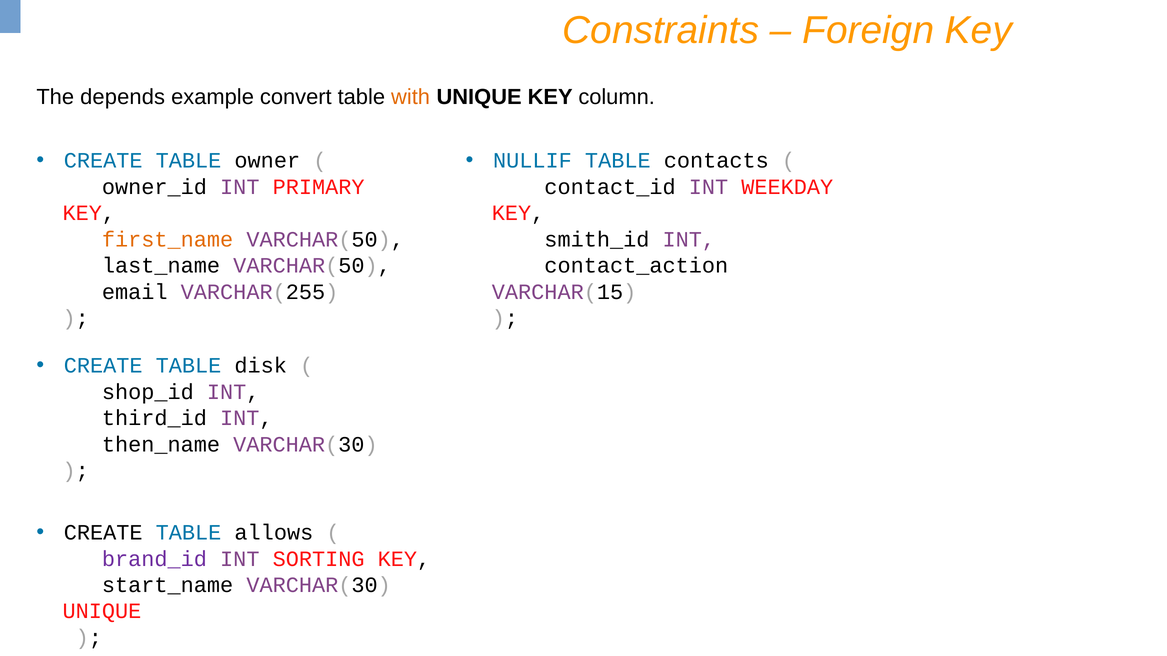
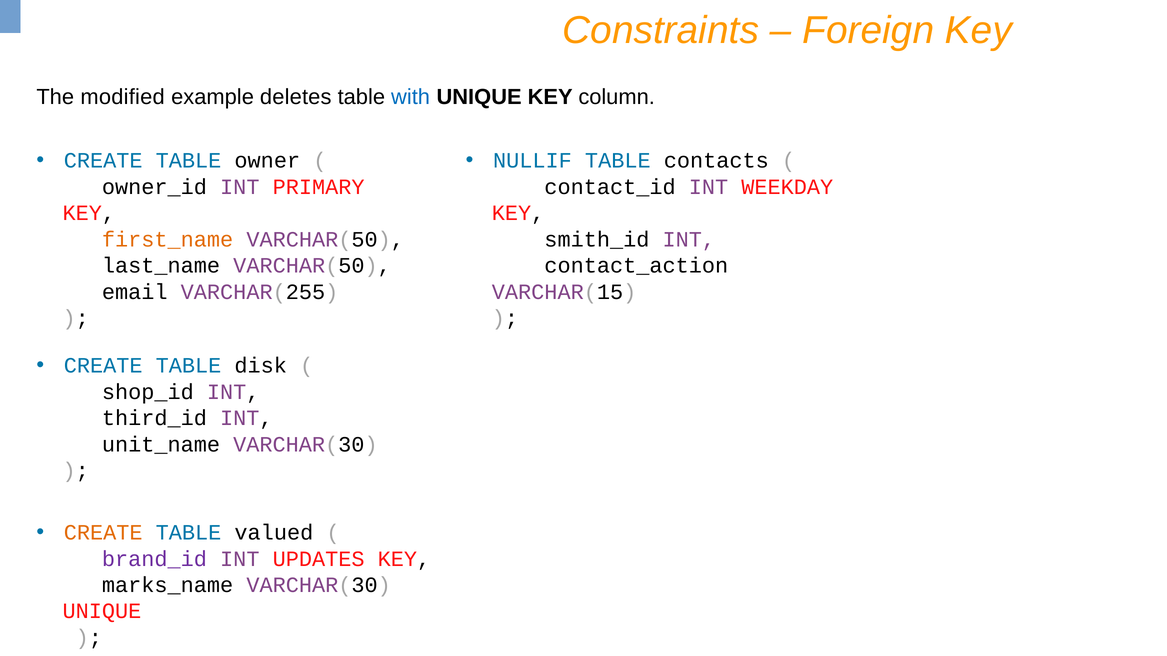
depends: depends -> modified
convert: convert -> deletes
with colour: orange -> blue
then_name: then_name -> unit_name
CREATE at (103, 533) colour: black -> orange
allows: allows -> valued
SORTING: SORTING -> UPDATES
start_name: start_name -> marks_name
